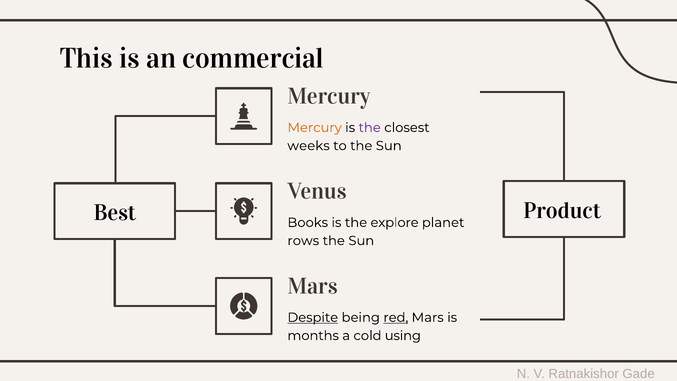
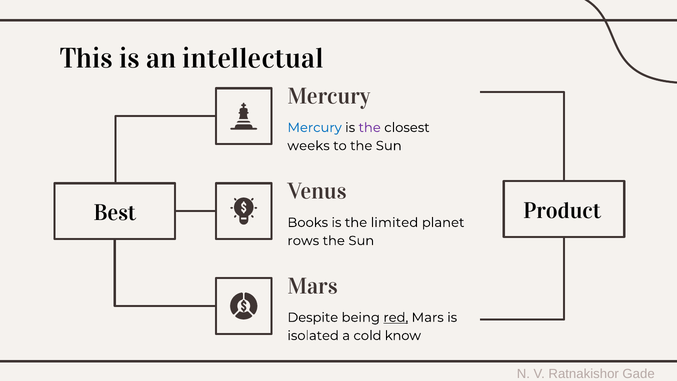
commercial: commercial -> intellectual
Mercury at (315, 128) colour: orange -> blue
explore: explore -> limited
Despite underline: present -> none
months: months -> isolated
using: using -> know
